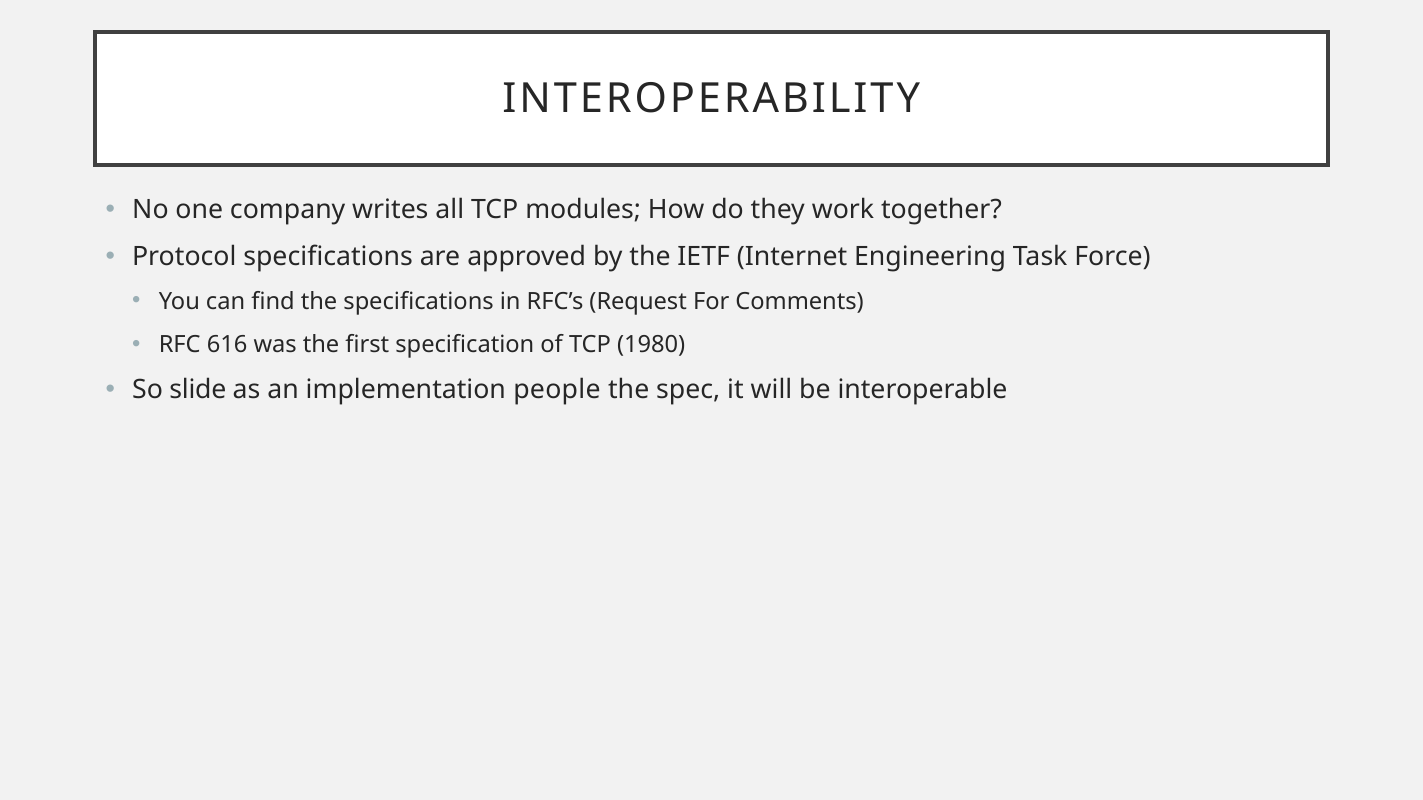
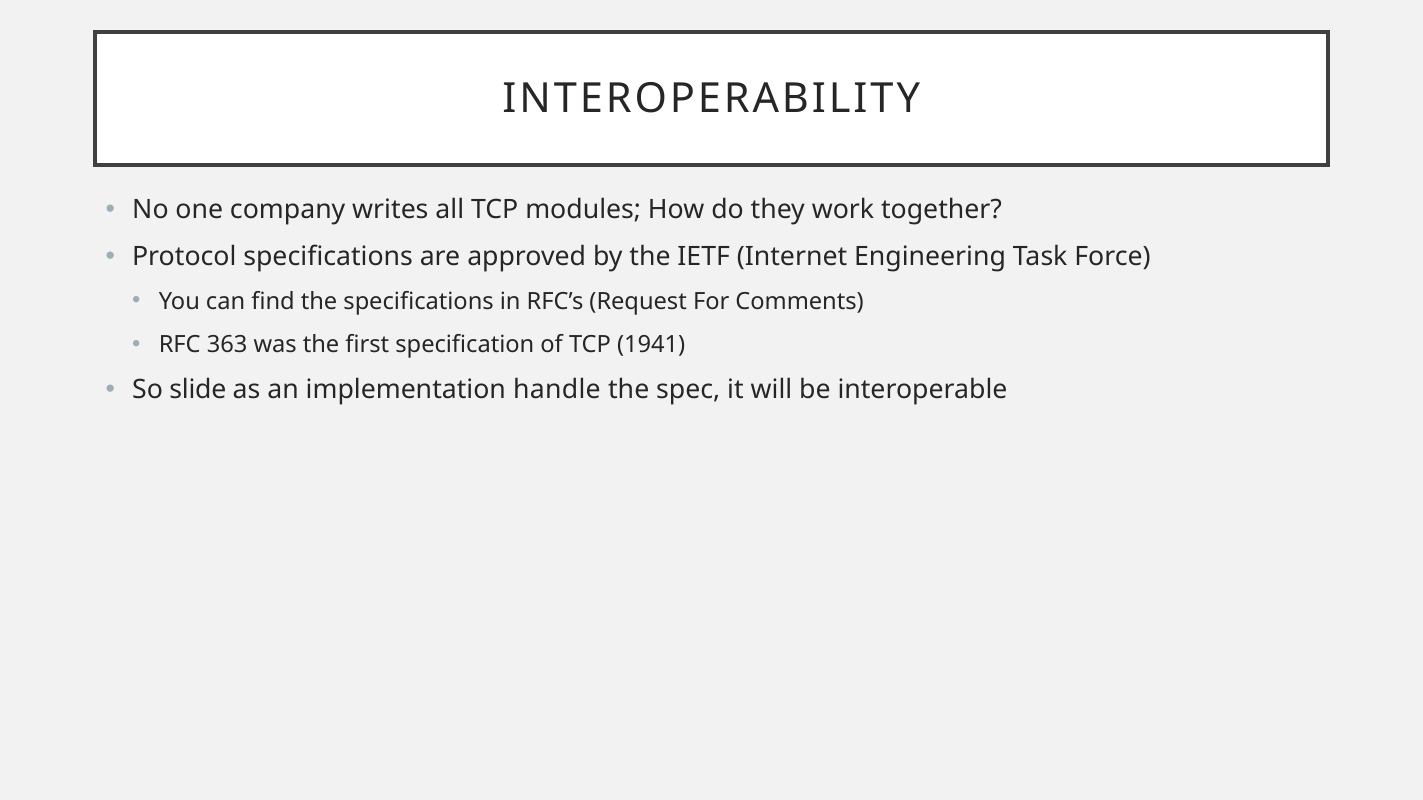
616: 616 -> 363
1980: 1980 -> 1941
people: people -> handle
